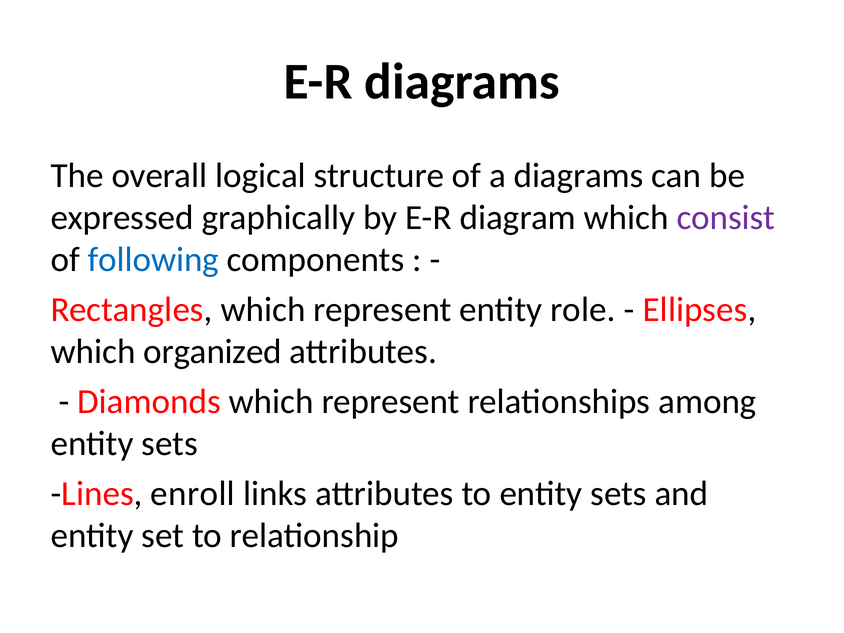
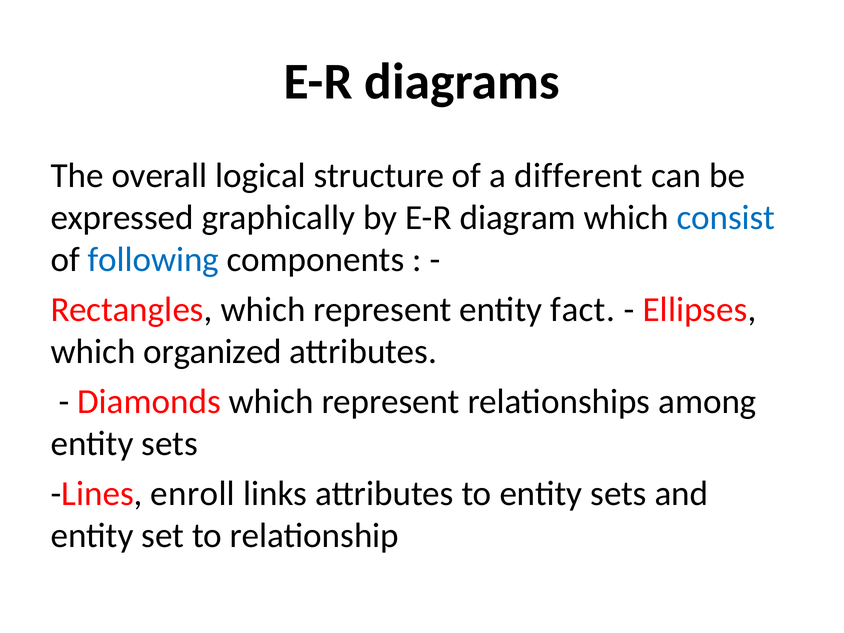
a diagrams: diagrams -> different
consist colour: purple -> blue
role: role -> fact
